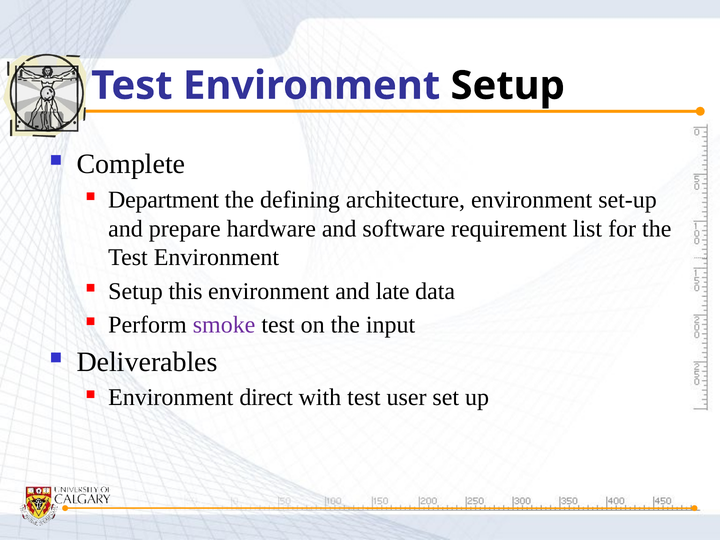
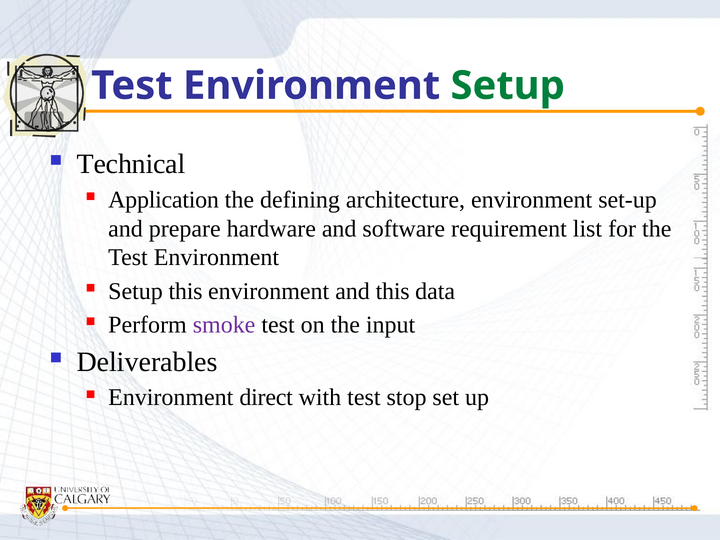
Setup at (508, 86) colour: black -> green
Complete: Complete -> Technical
Department: Department -> Application
and late: late -> this
user: user -> stop
